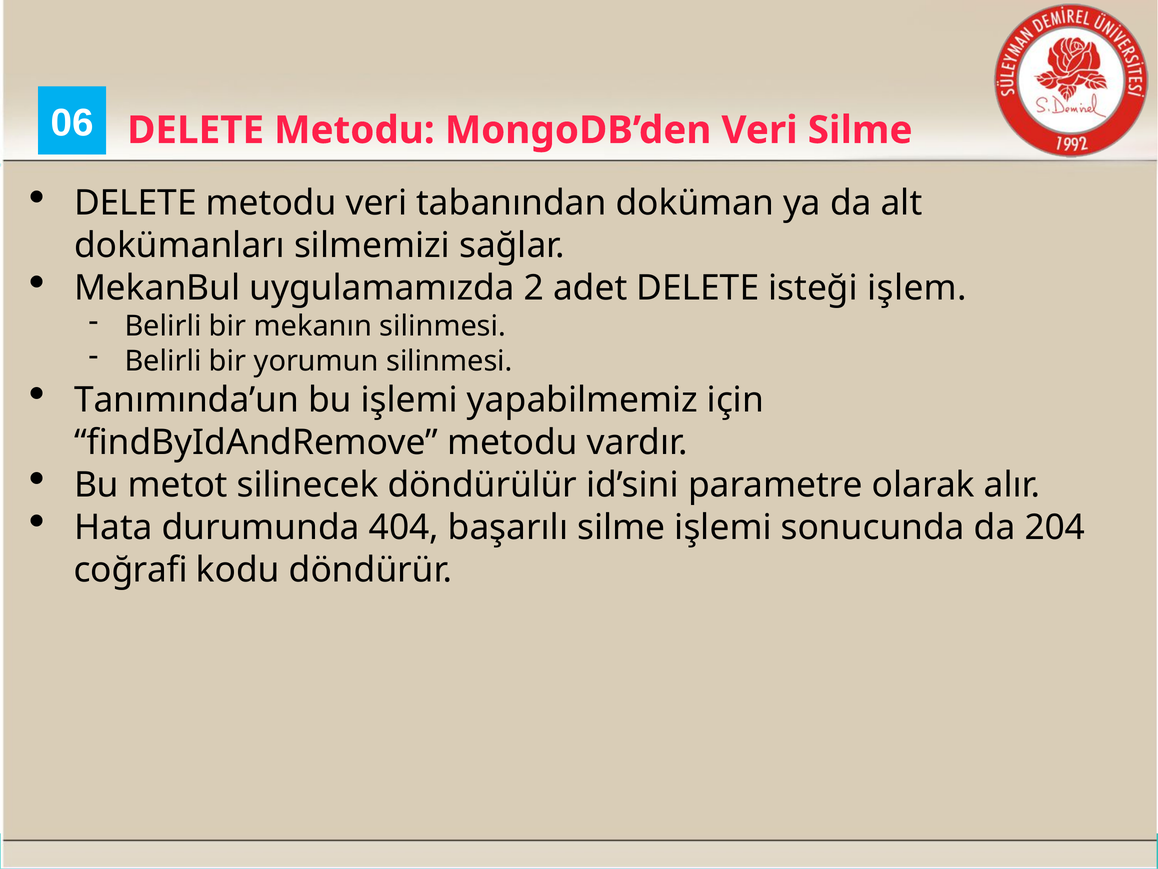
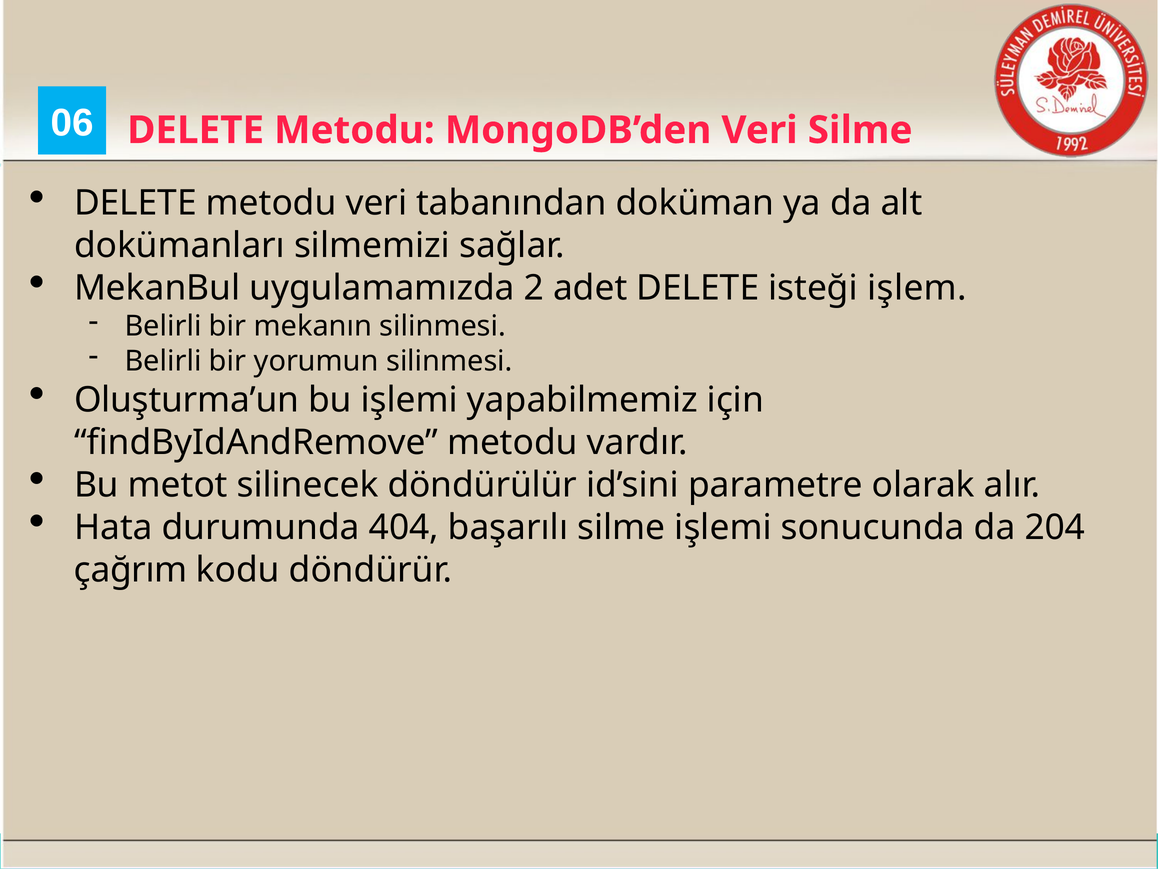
Tanımında’un: Tanımında’un -> Oluşturma’un
coğrafi: coğrafi -> çağrım
